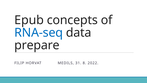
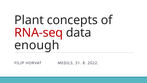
Epub: Epub -> Plant
RNA-seq colour: blue -> red
prepare: prepare -> enough
